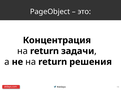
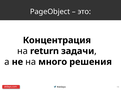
не на return: return -> много
